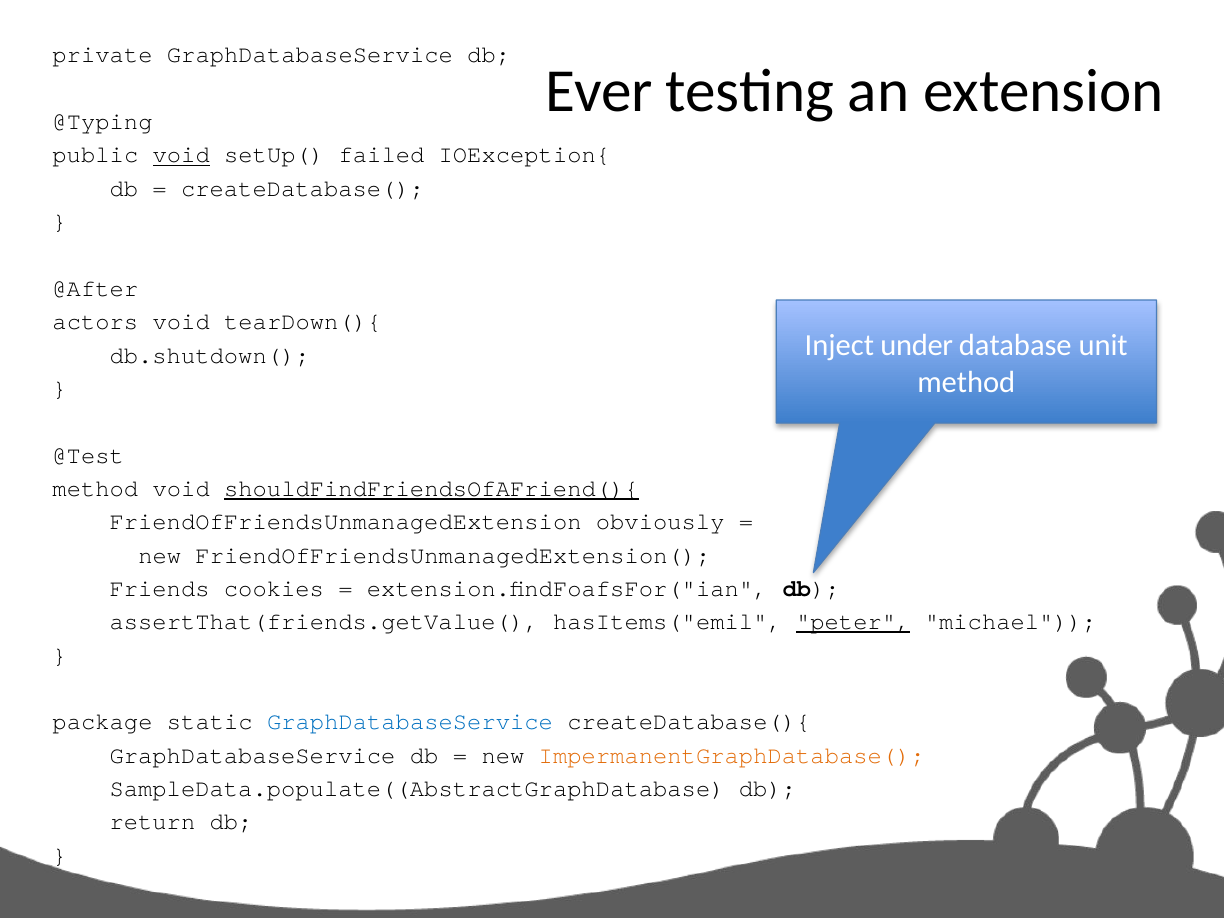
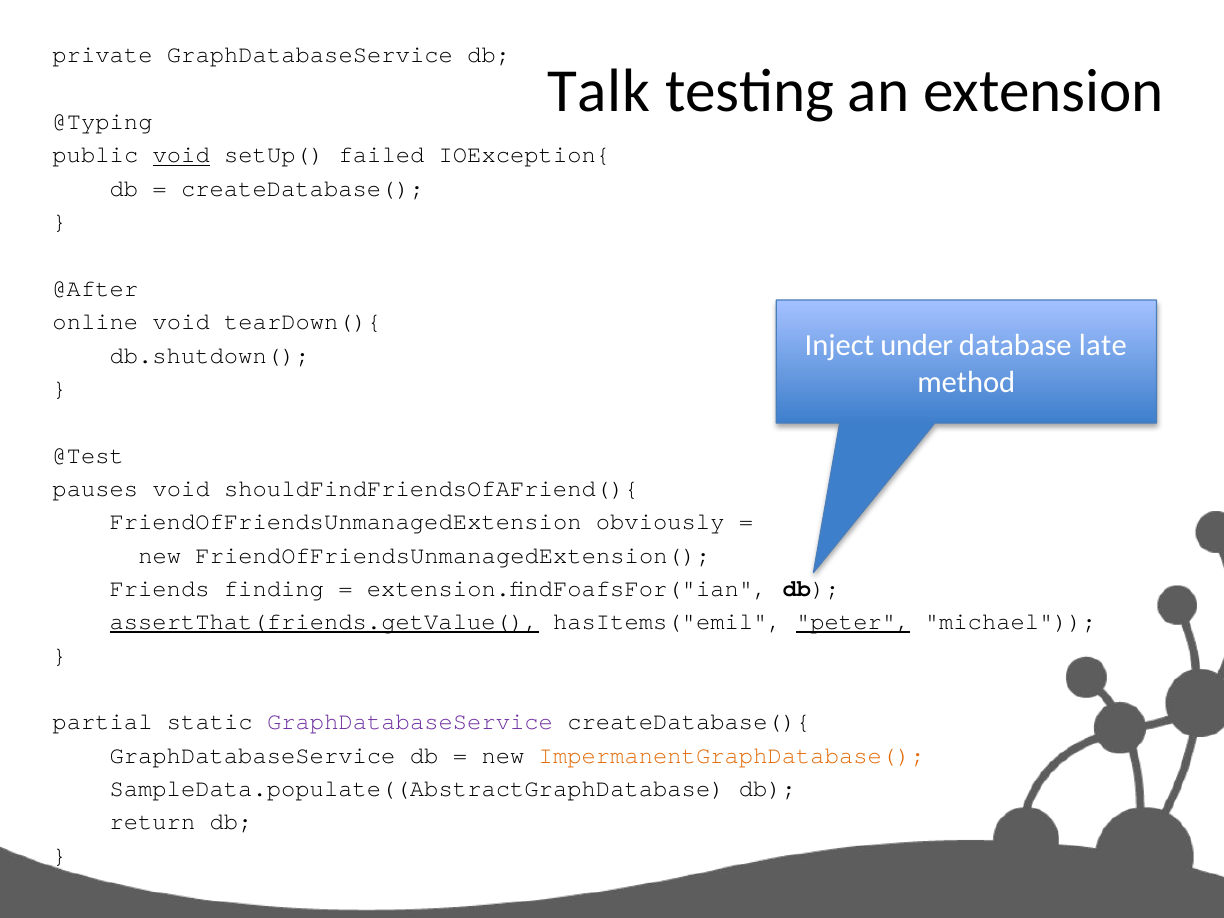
Ever: Ever -> Talk
actors: actors -> online
unit: unit -> late
method at (95, 489): method -> pauses
shouldFindFriendsOfAFriend(){ underline: present -> none
cookies: cookies -> finding
assertThat(friends.getValue( underline: none -> present
package: package -> partial
GraphDatabaseService at (410, 722) colour: blue -> purple
